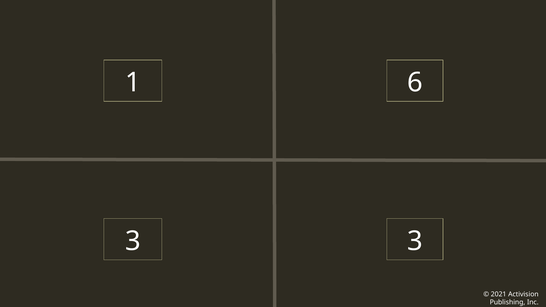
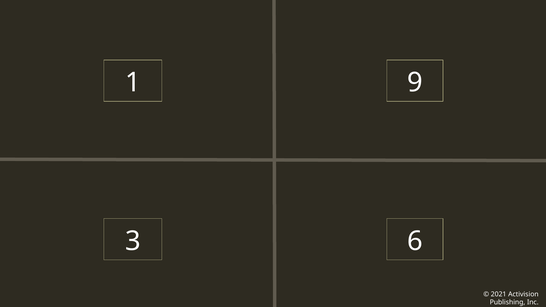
6: 6 -> 9
3 3: 3 -> 6
